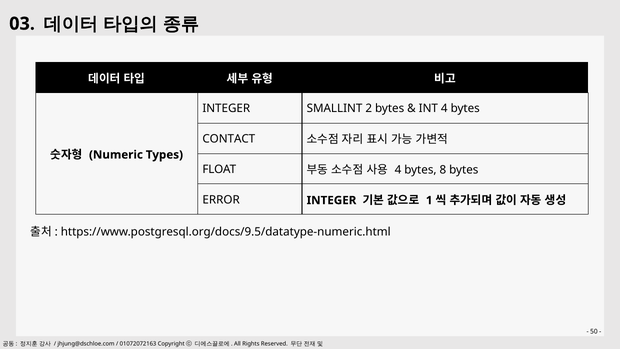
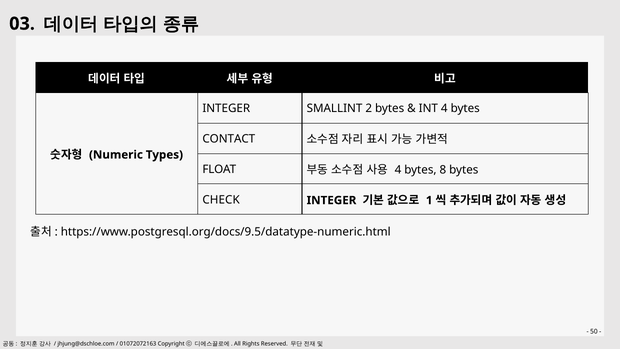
ERROR: ERROR -> CHECK
